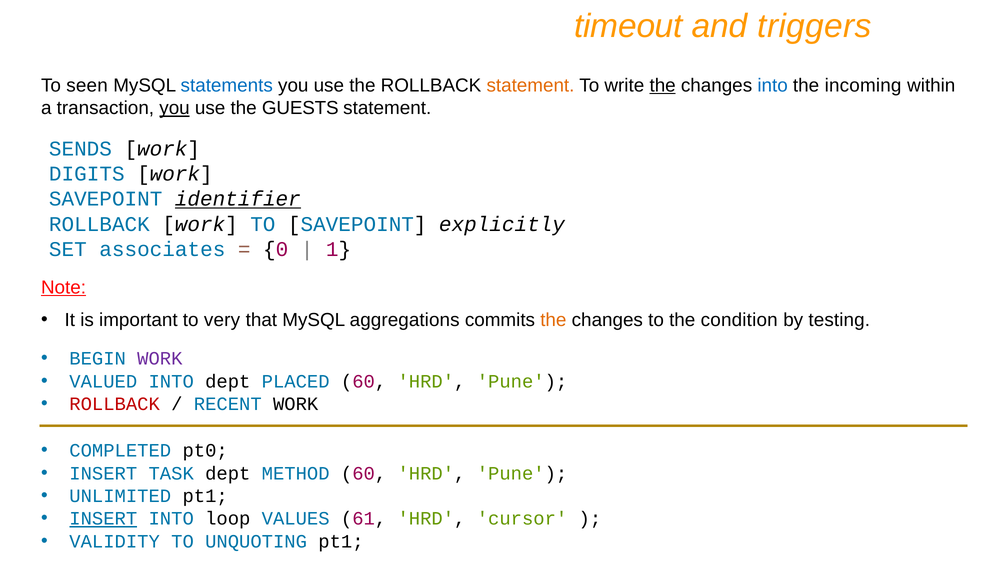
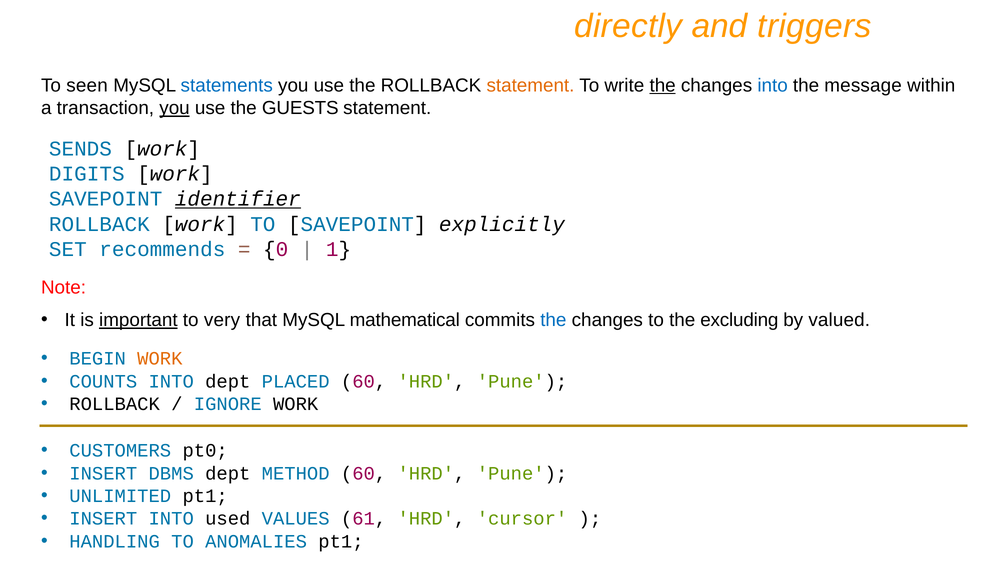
timeout: timeout -> directly
incoming: incoming -> message
associates: associates -> recommends
Note underline: present -> none
important underline: none -> present
aggregations: aggregations -> mathematical
the at (553, 320) colour: orange -> blue
condition: condition -> excluding
testing: testing -> valued
WORK at (160, 359) colour: purple -> orange
VALUED: VALUED -> COUNTS
ROLLBACK at (115, 404) colour: red -> black
RECENT: RECENT -> IGNORE
COMPLETED: COMPLETED -> CUSTOMERS
TASK: TASK -> DBMS
INSERT at (103, 519) underline: present -> none
loop: loop -> used
VALIDITY: VALIDITY -> HANDLING
UNQUOTING: UNQUOTING -> ANOMALIES
